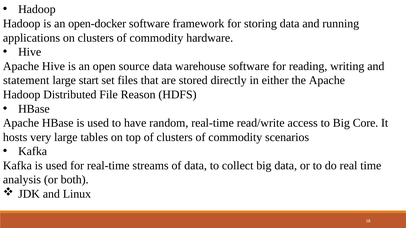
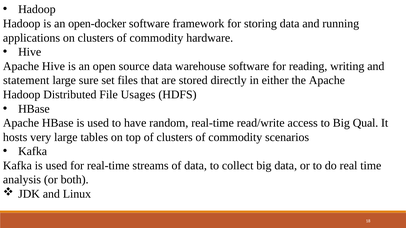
start: start -> sure
Reason: Reason -> Usages
Core: Core -> Qual
